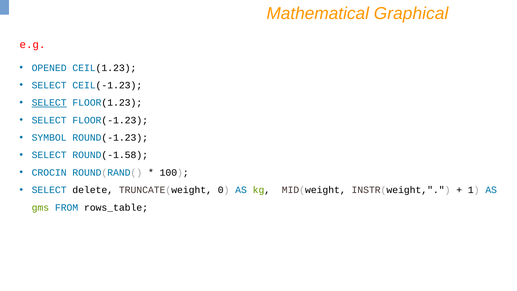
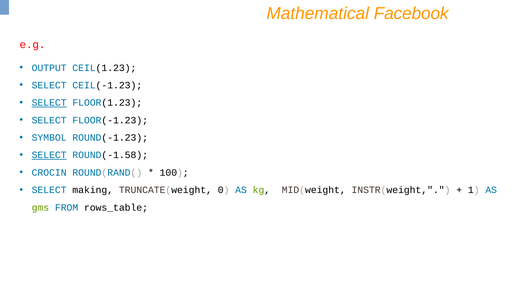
Graphical: Graphical -> Facebook
OPENED: OPENED -> OUTPUT
SELECT at (49, 155) underline: none -> present
delete: delete -> making
